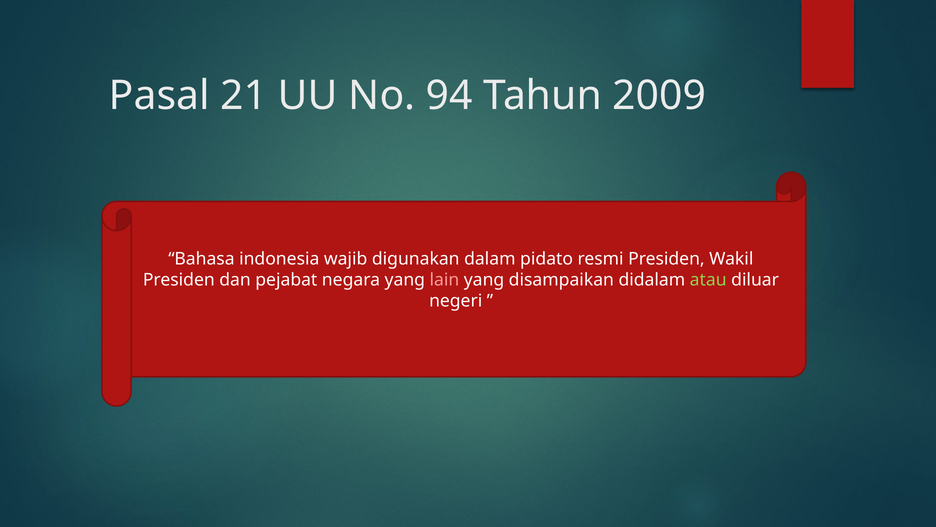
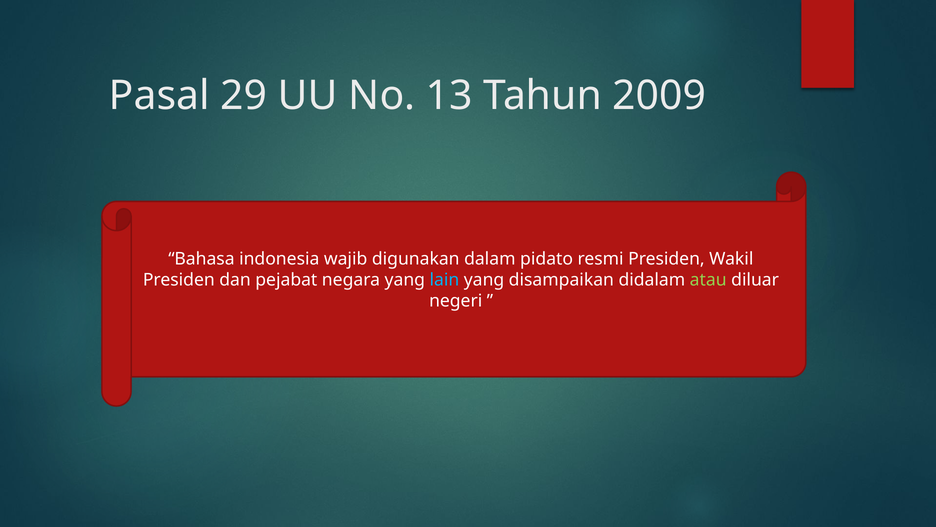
21: 21 -> 29
94: 94 -> 13
lain colour: pink -> light blue
